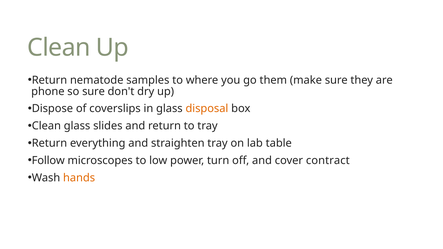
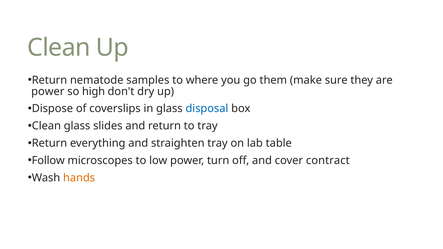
phone at (48, 91): phone -> power
so sure: sure -> high
disposal colour: orange -> blue
